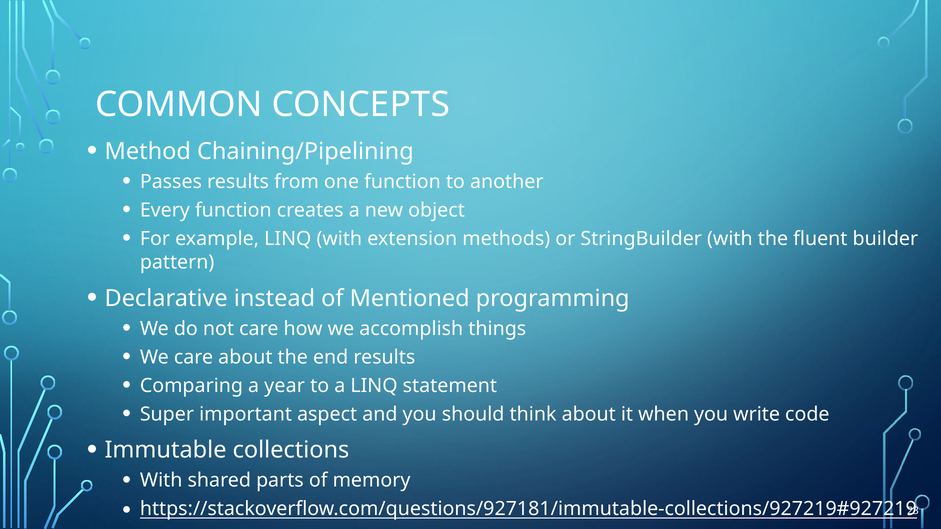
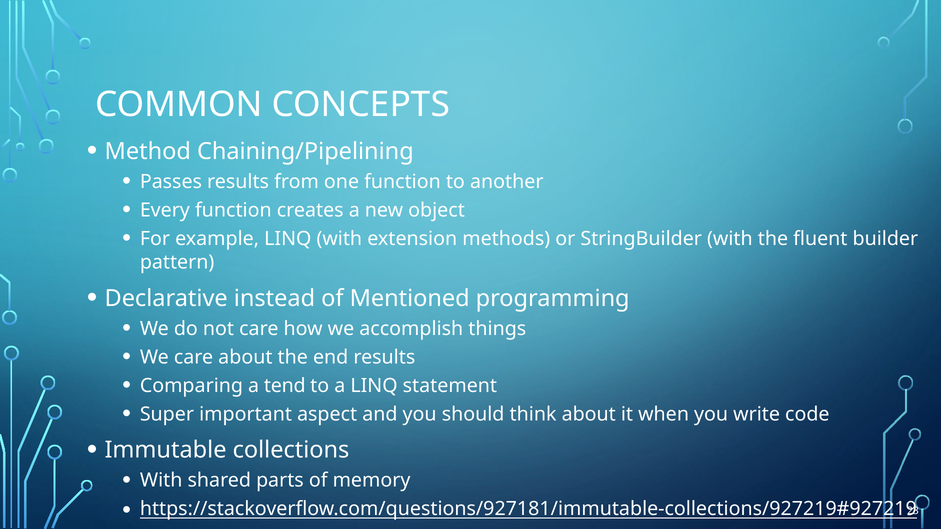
year: year -> tend
